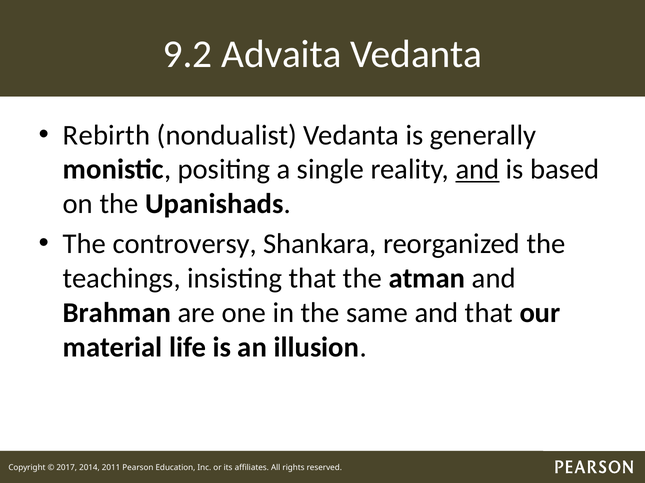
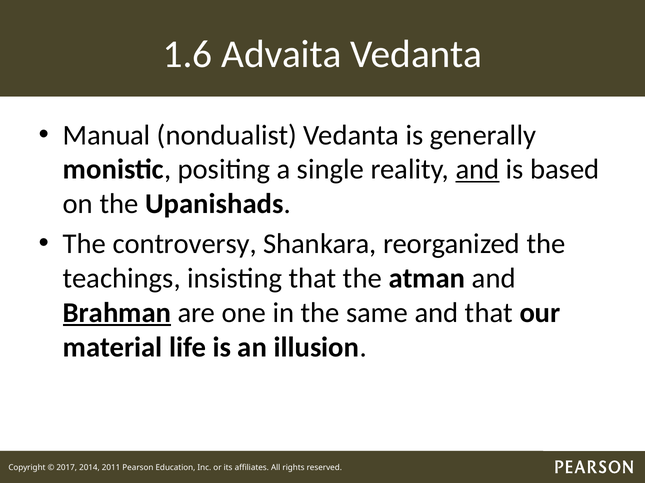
9.2: 9.2 -> 1.6
Rebirth: Rebirth -> Manual
Brahman underline: none -> present
